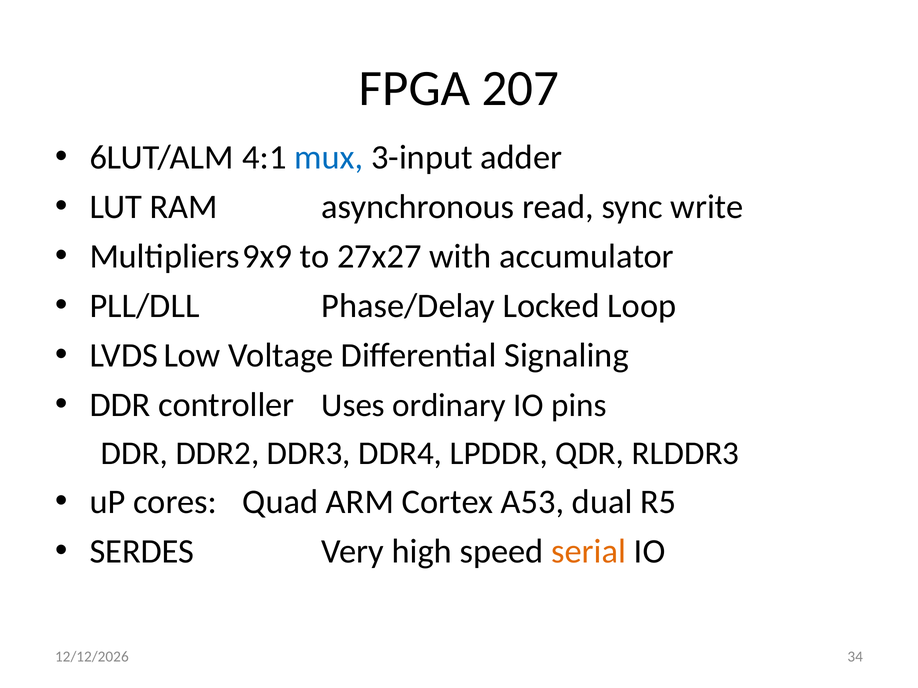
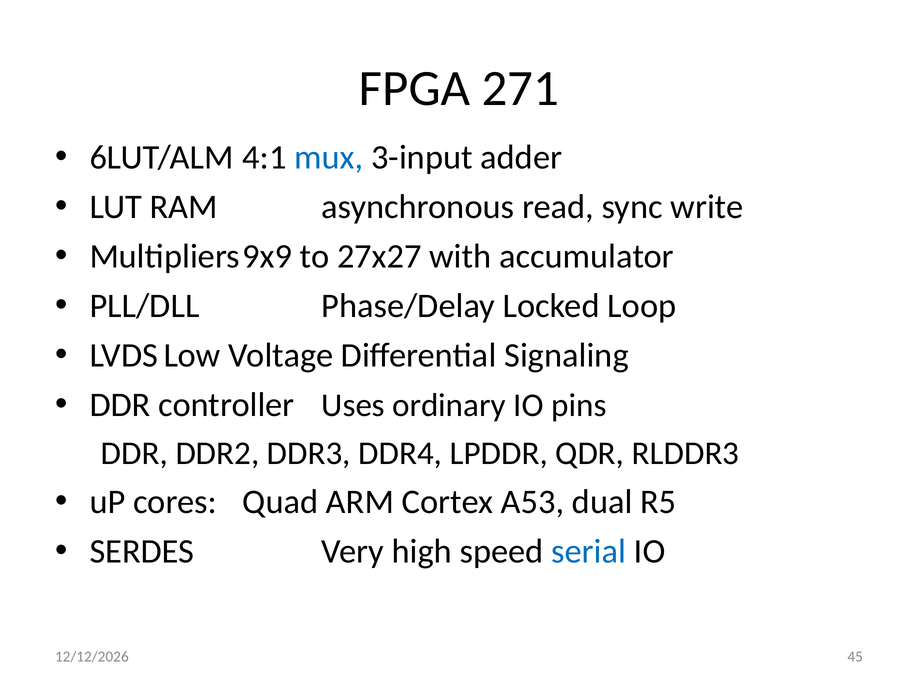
207: 207 -> 271
serial colour: orange -> blue
34: 34 -> 45
